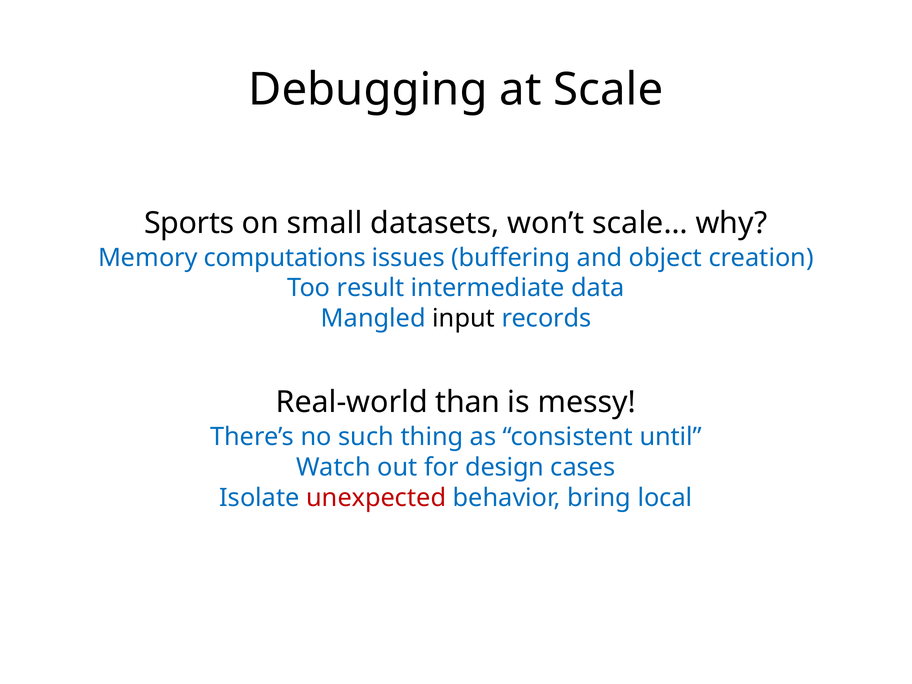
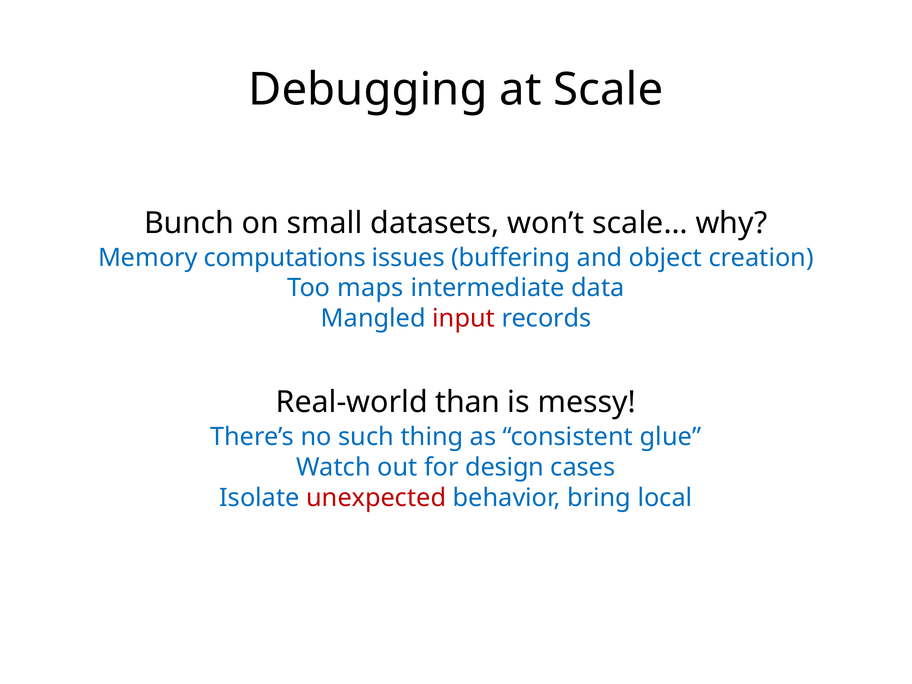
Sports: Sports -> Bunch
result: result -> maps
input colour: black -> red
until: until -> glue
